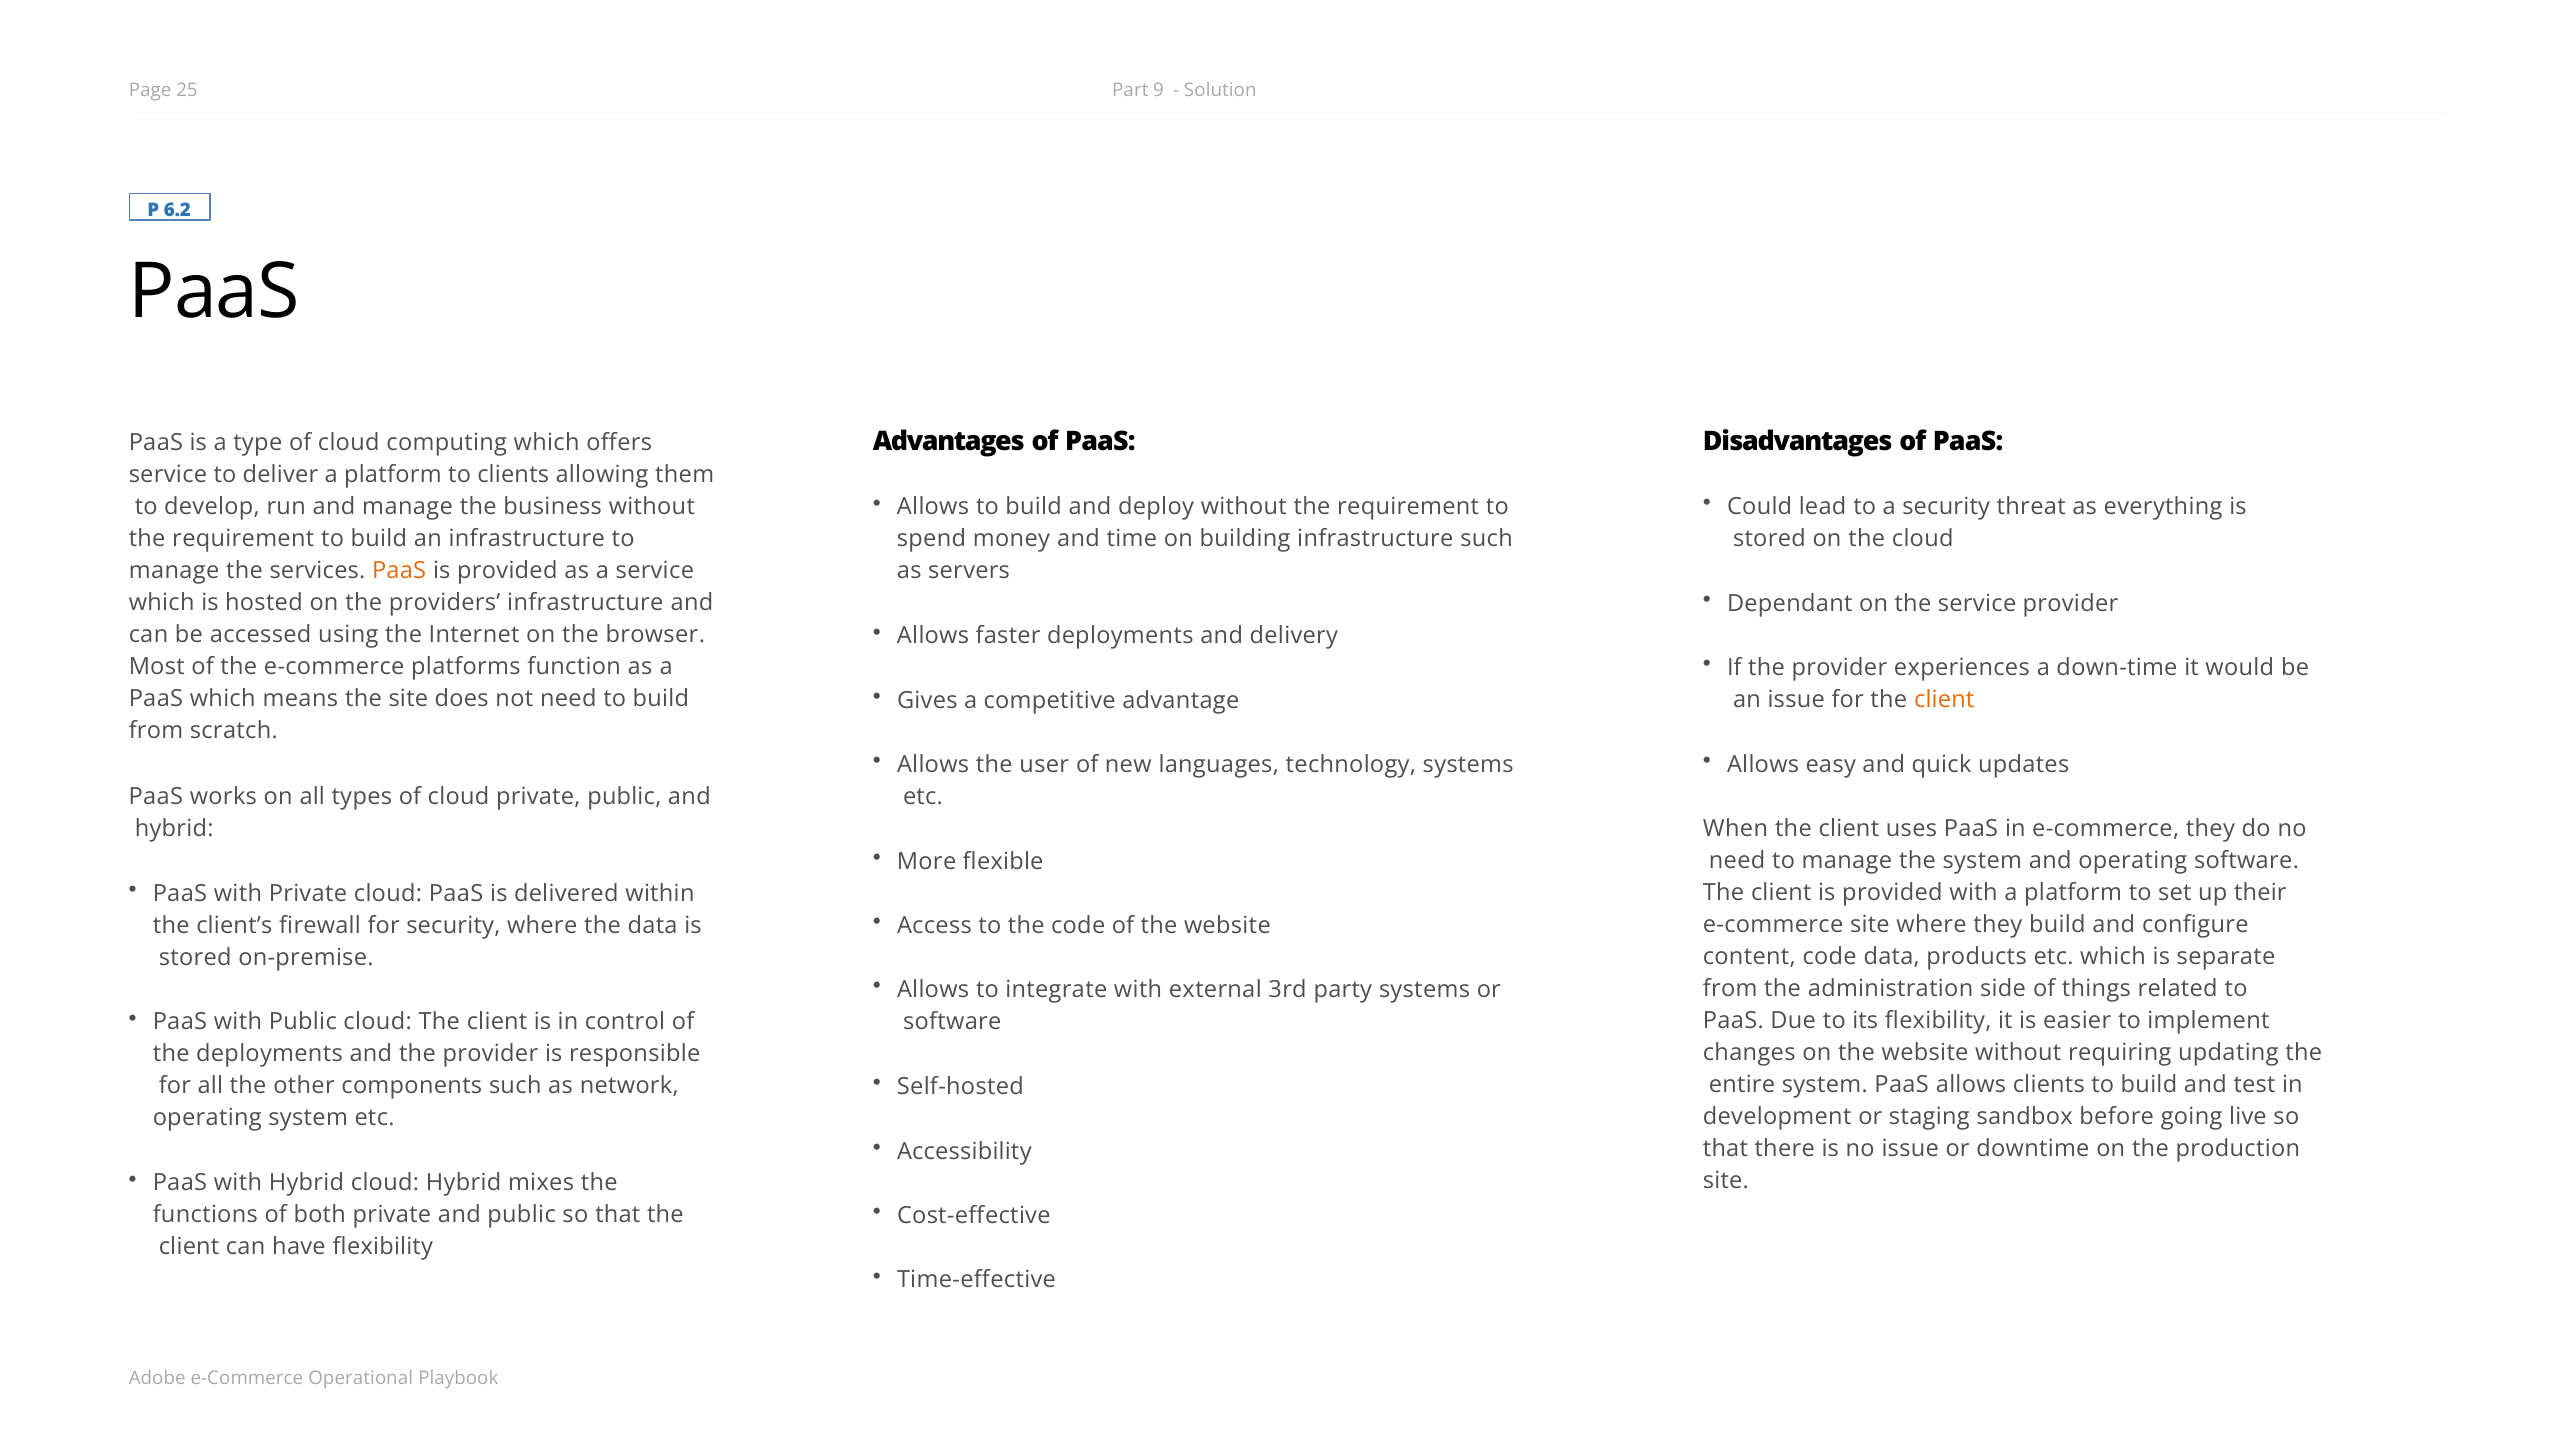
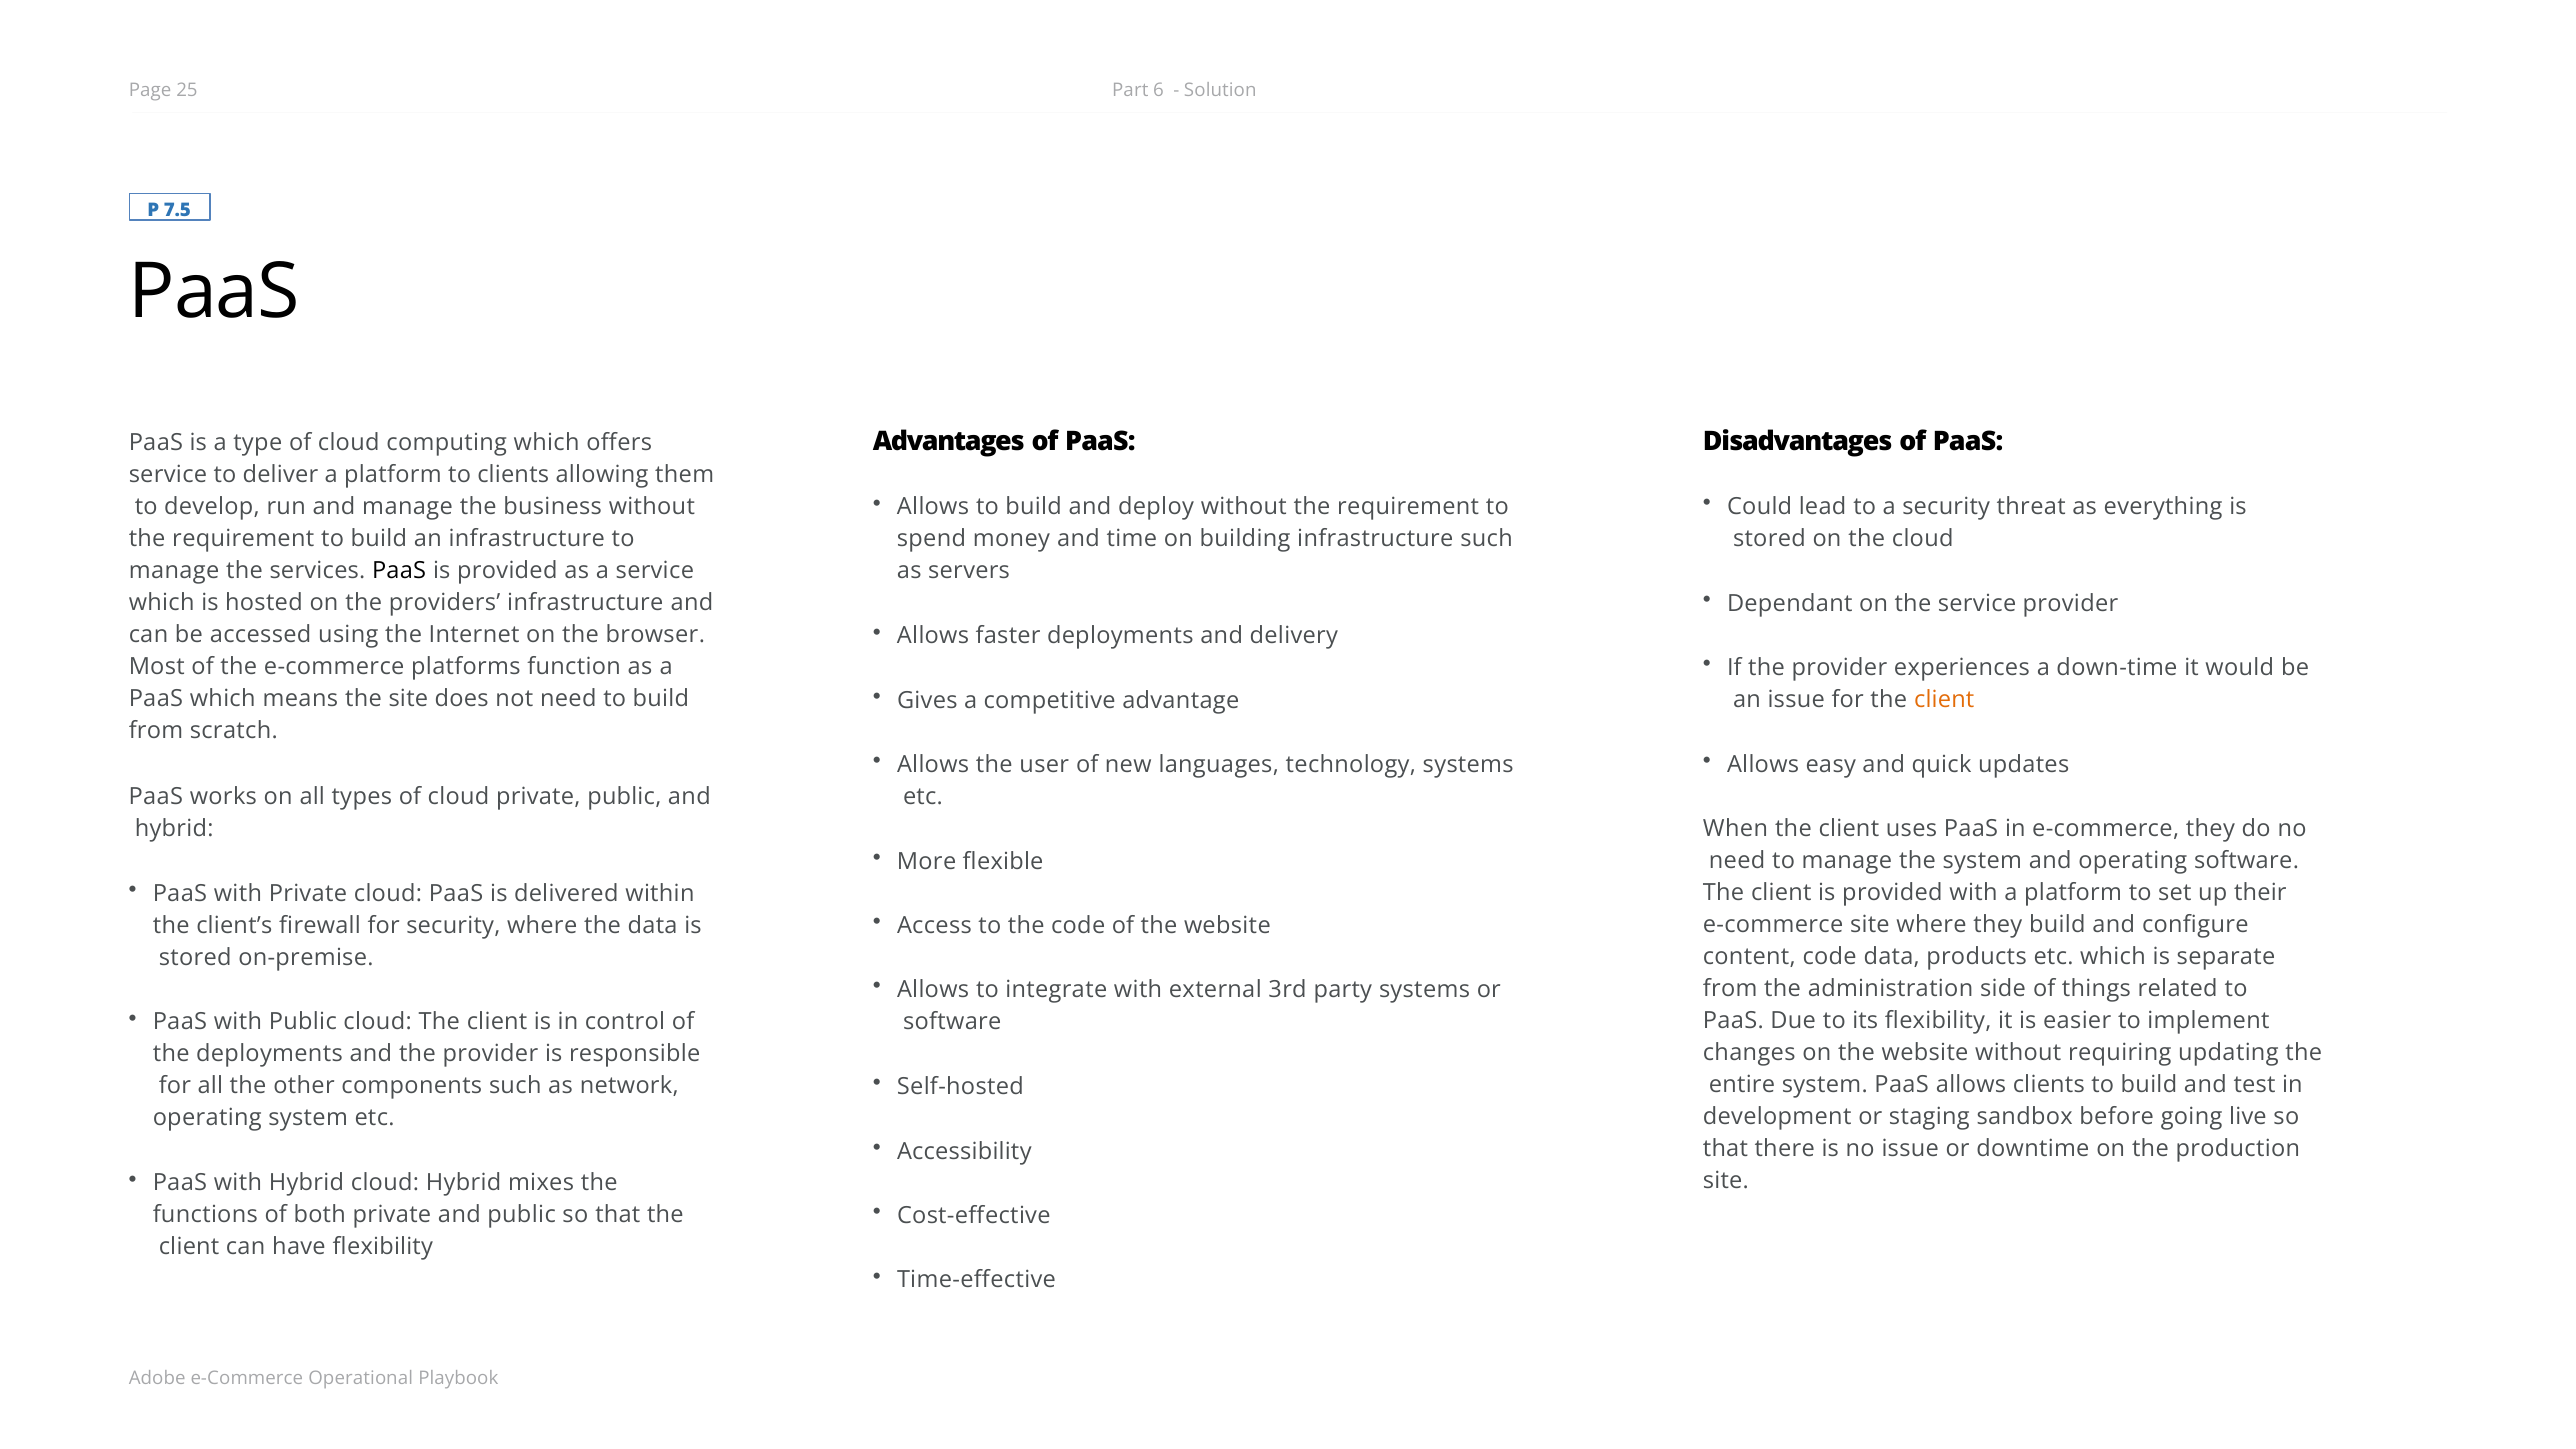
9: 9 -> 6
6.2: 6.2 -> 7.5
PaaS at (399, 571) colour: orange -> black
